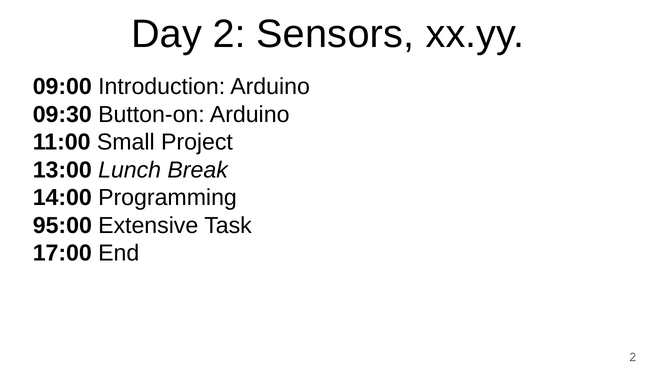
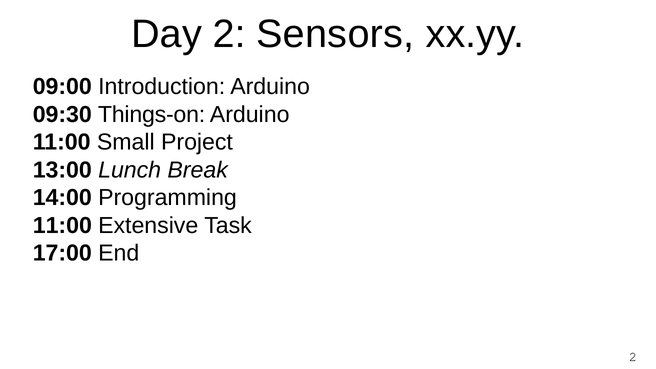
Button-on: Button-on -> Things-on
95:00 at (62, 225): 95:00 -> 11:00
